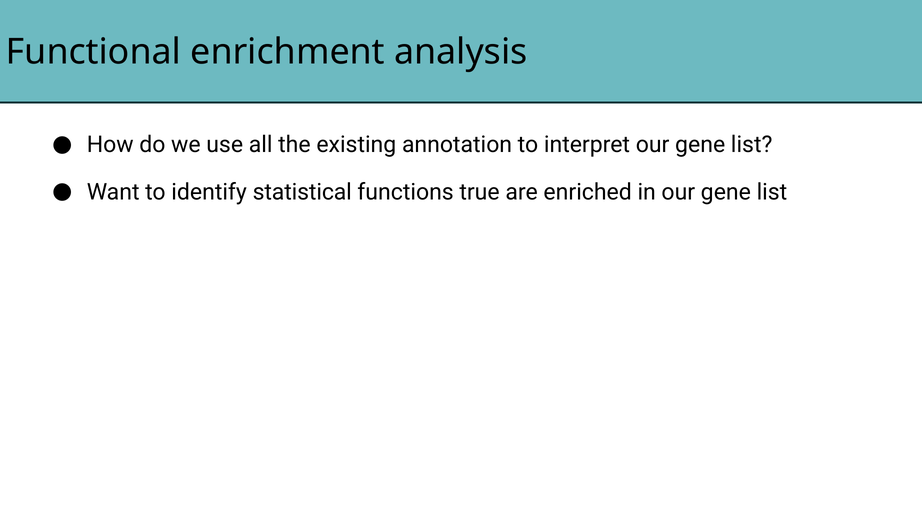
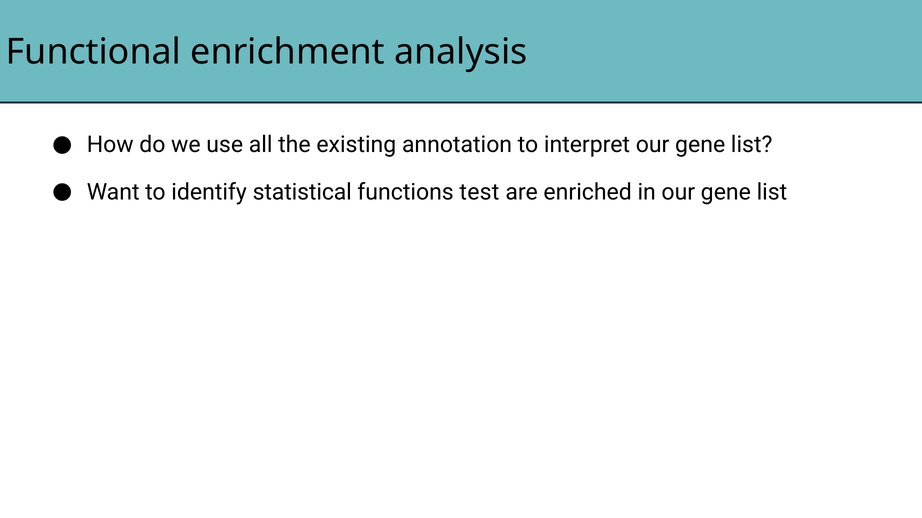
true: true -> test
